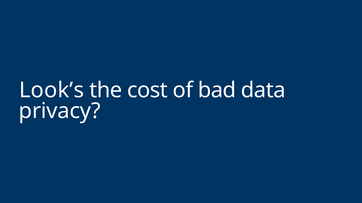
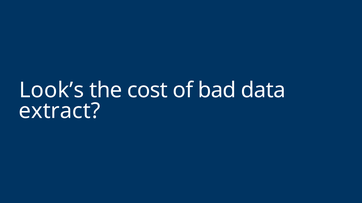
privacy: privacy -> extract
